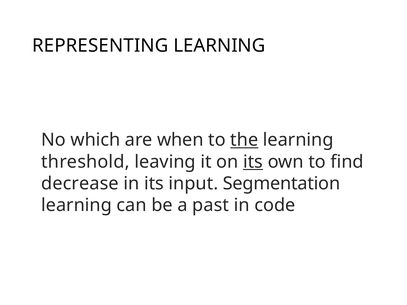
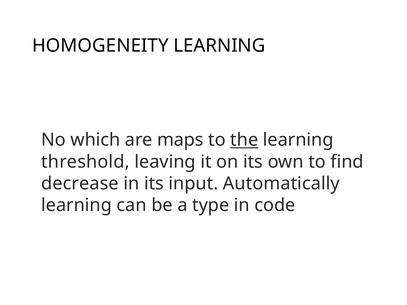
REPRESENTING: REPRESENTING -> HOMOGENEITY
when: when -> maps
its at (253, 162) underline: present -> none
Segmentation: Segmentation -> Automatically
past: past -> type
